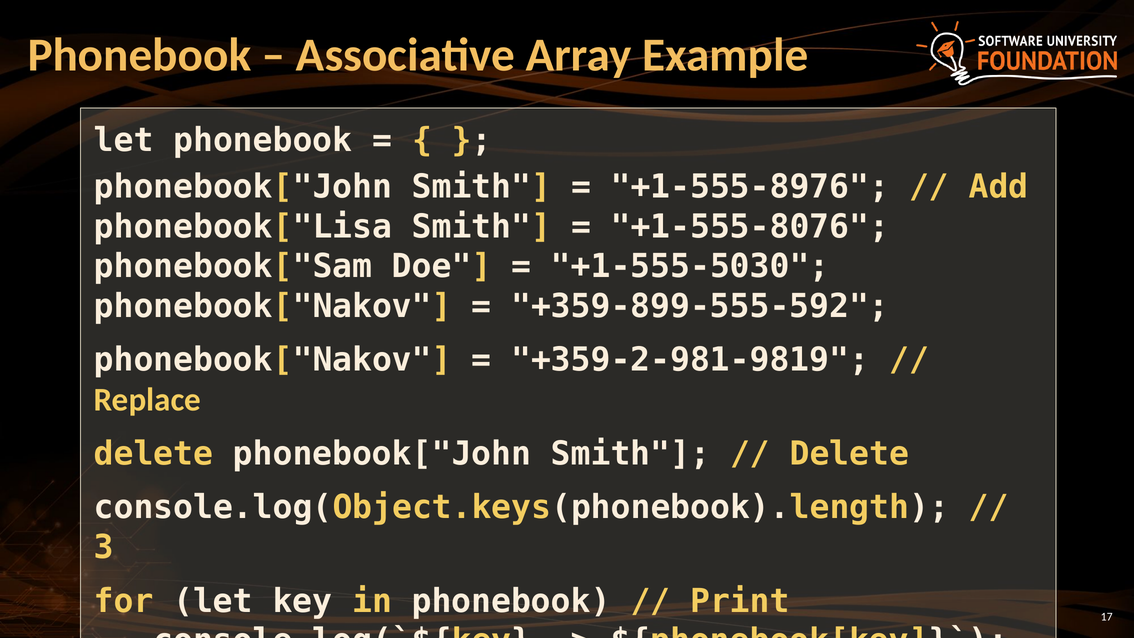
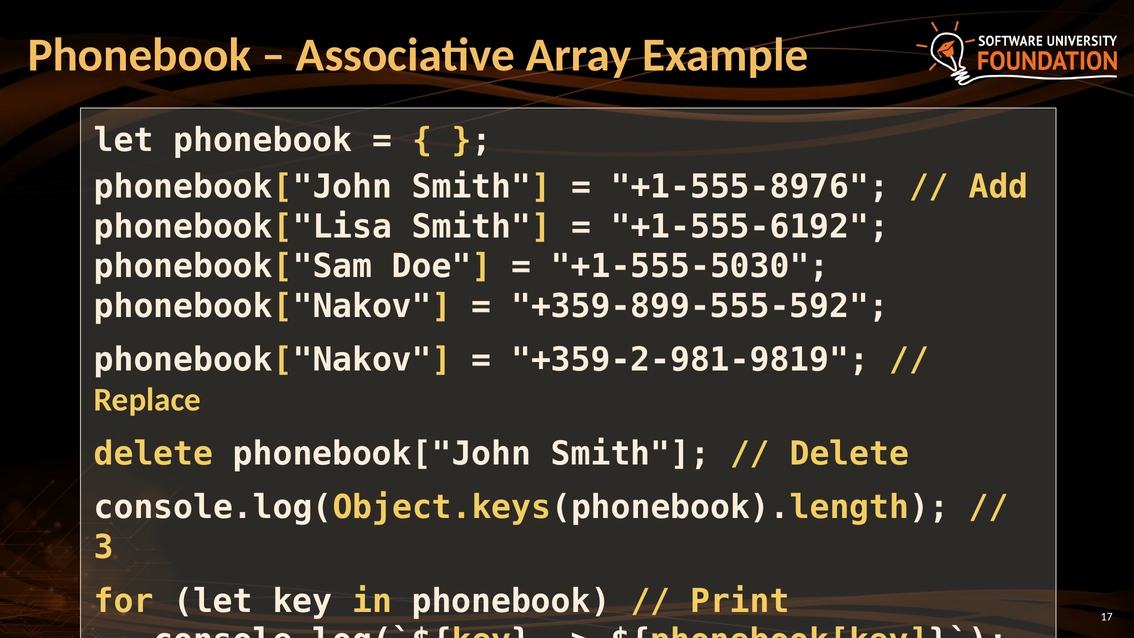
+1-555-8076: +1-555-8076 -> +1-555-6192
